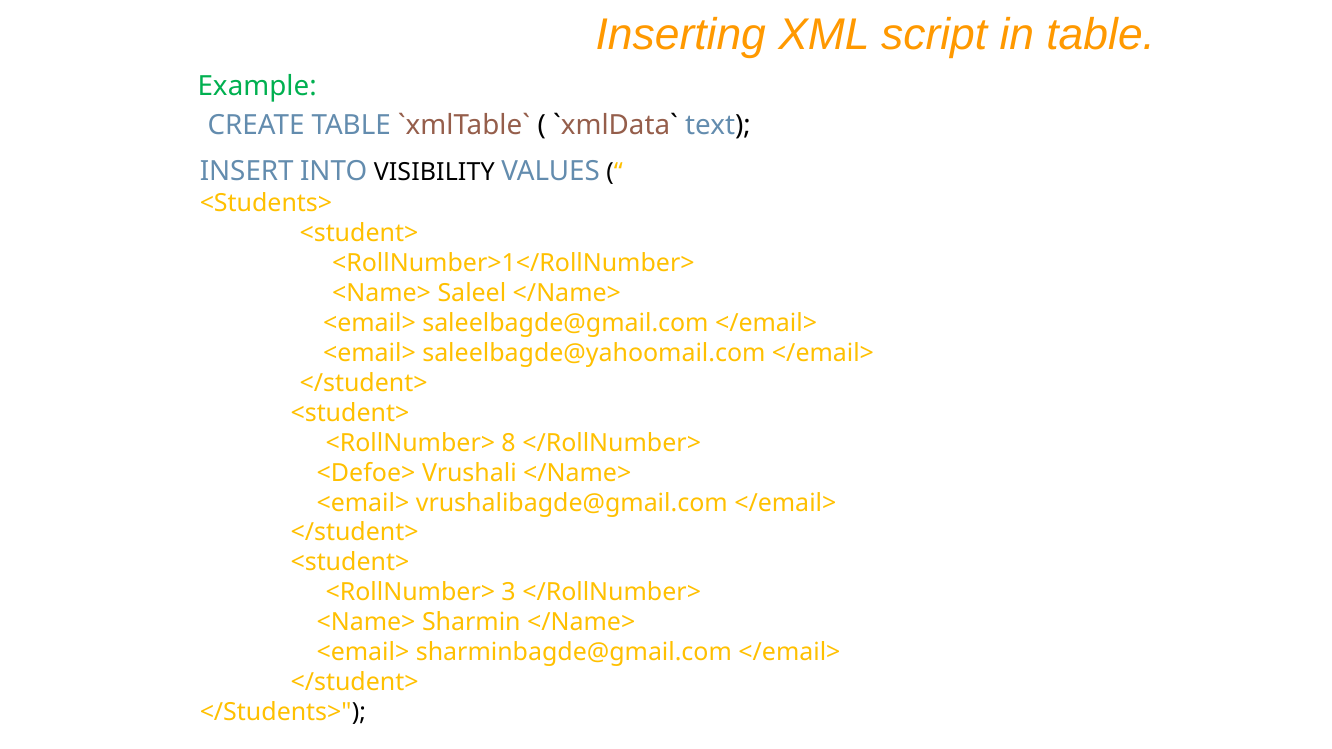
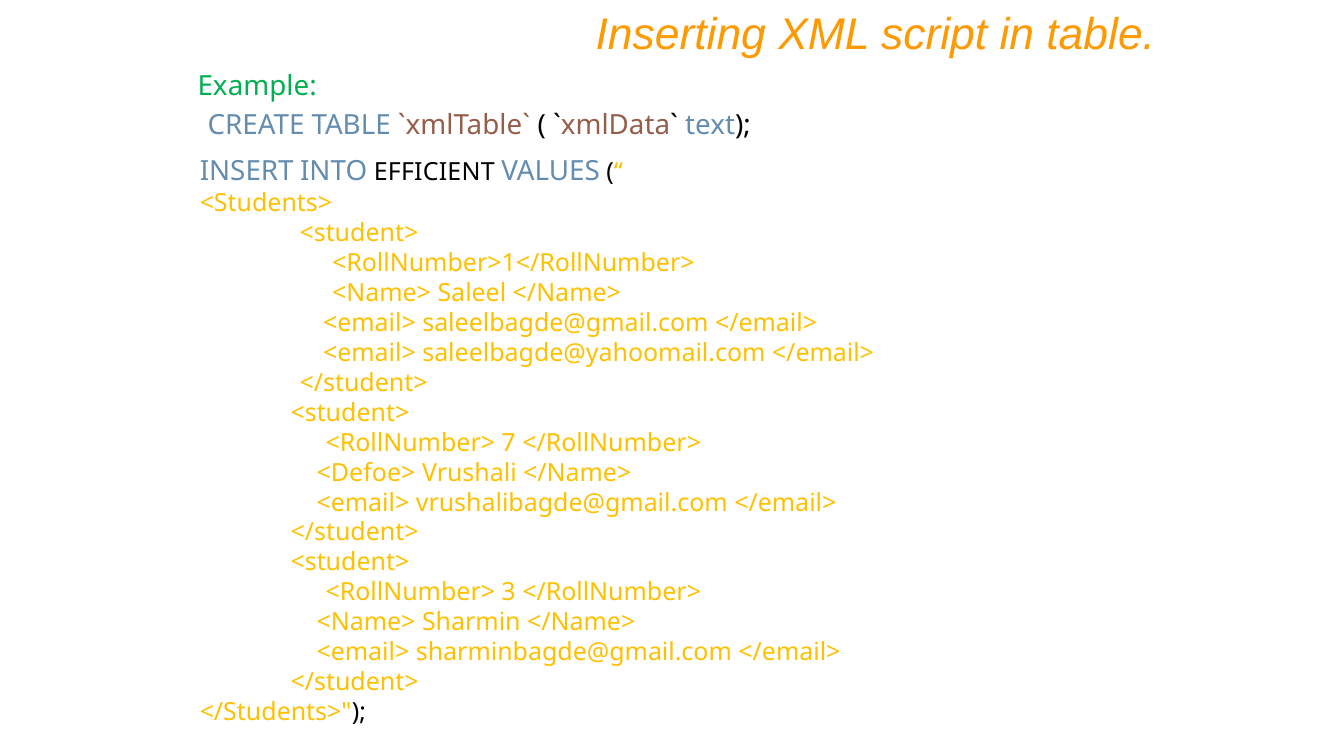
VISIBILITY: VISIBILITY -> EFFICIENT
8: 8 -> 7
